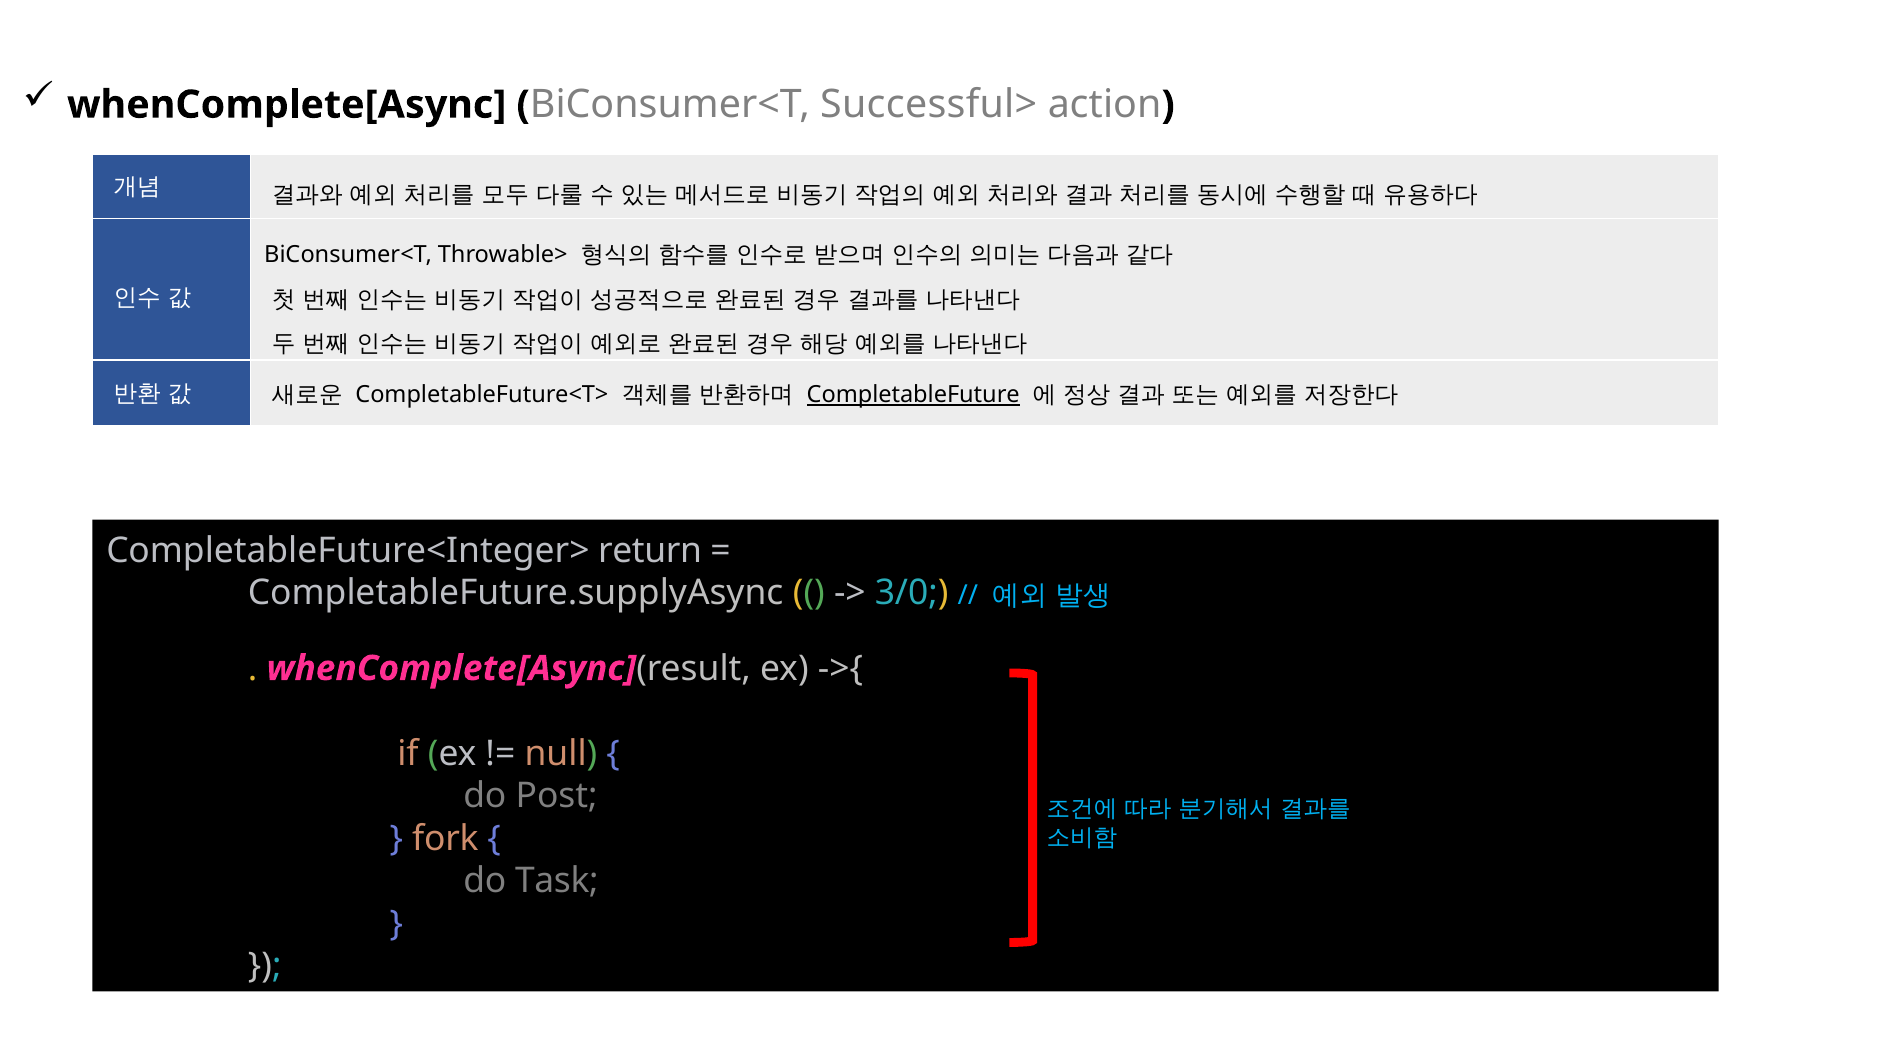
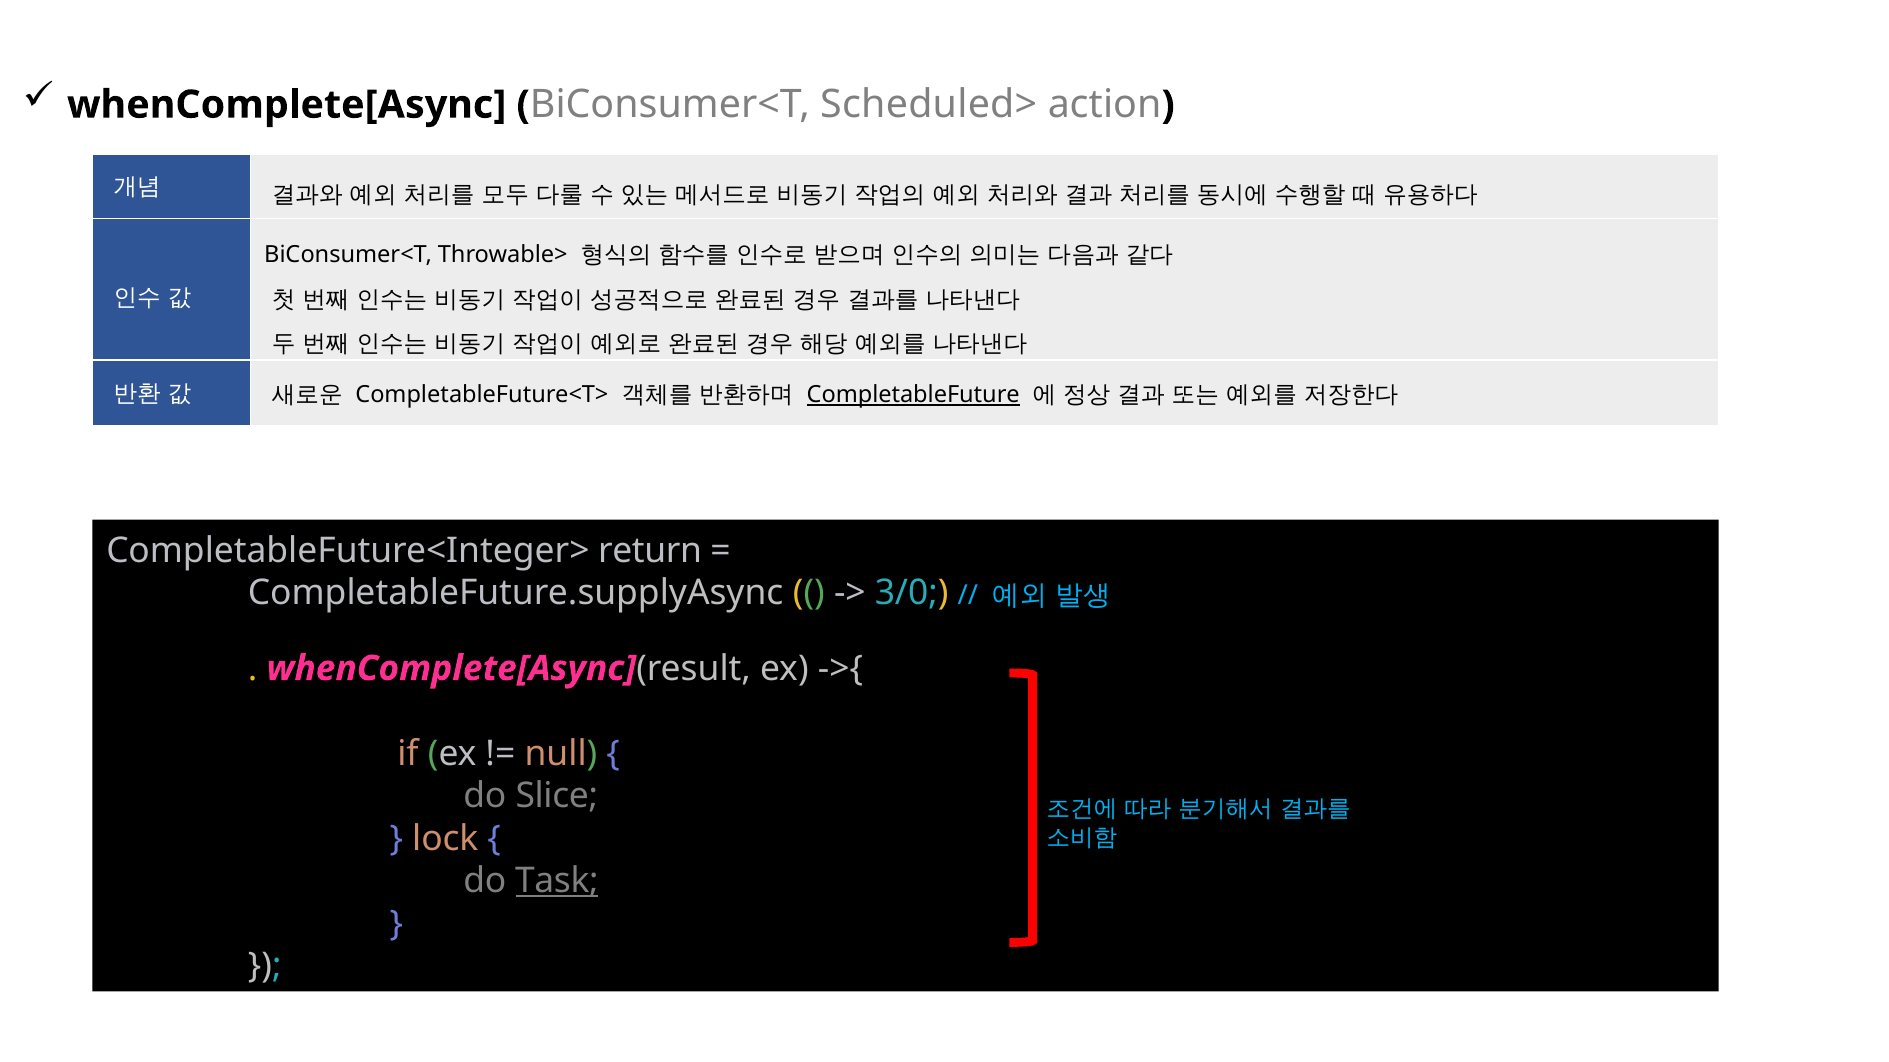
Successful>: Successful> -> Scheduled>
Post: Post -> Slice
fork: fork -> lock
Task underline: none -> present
